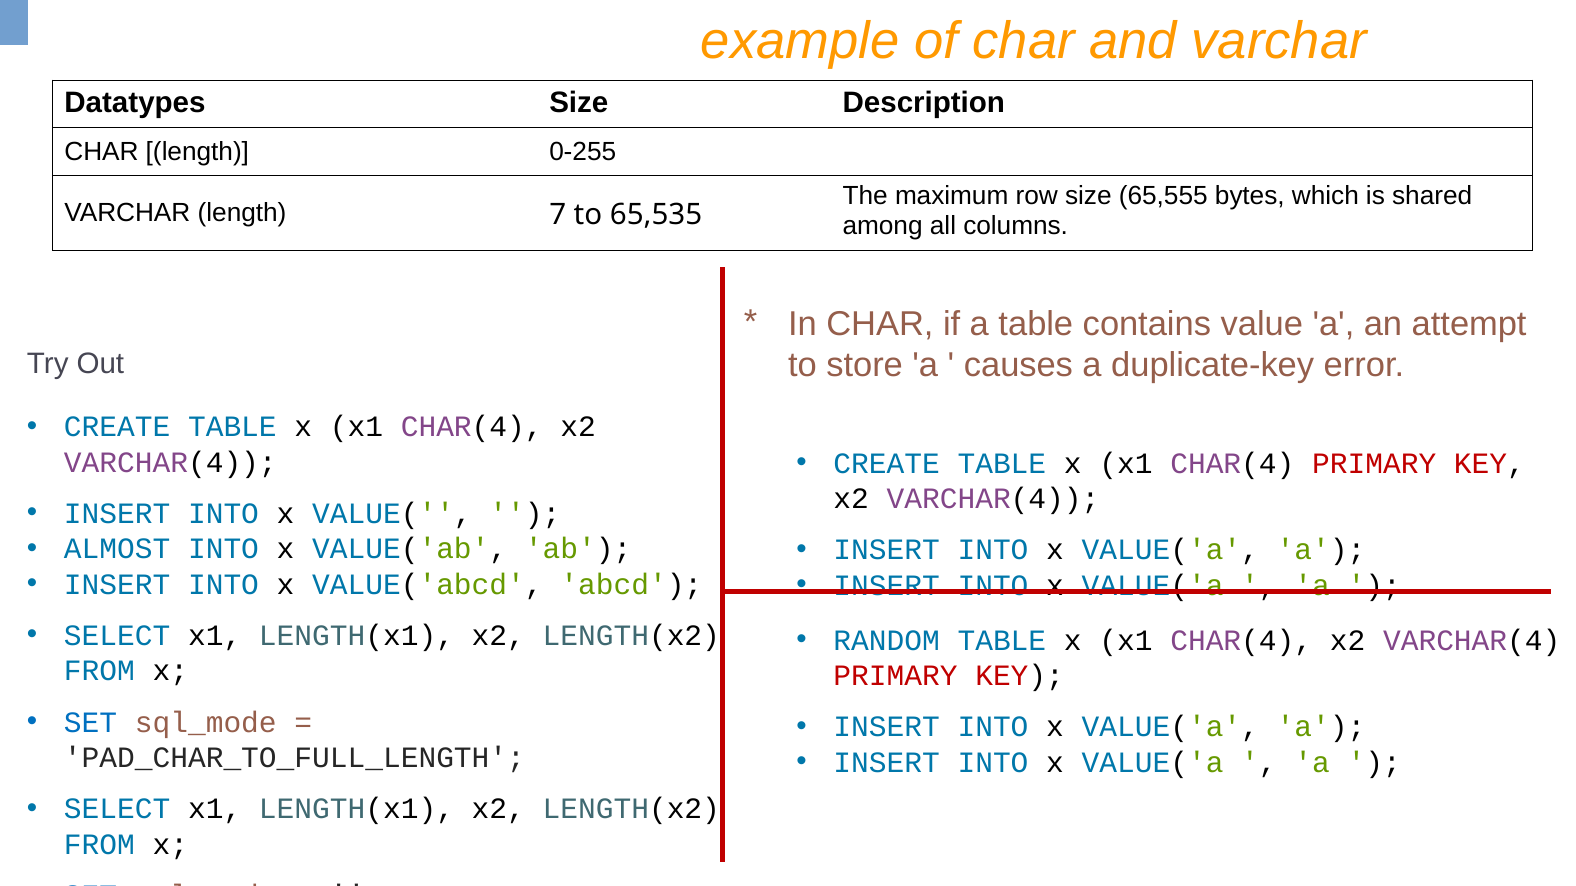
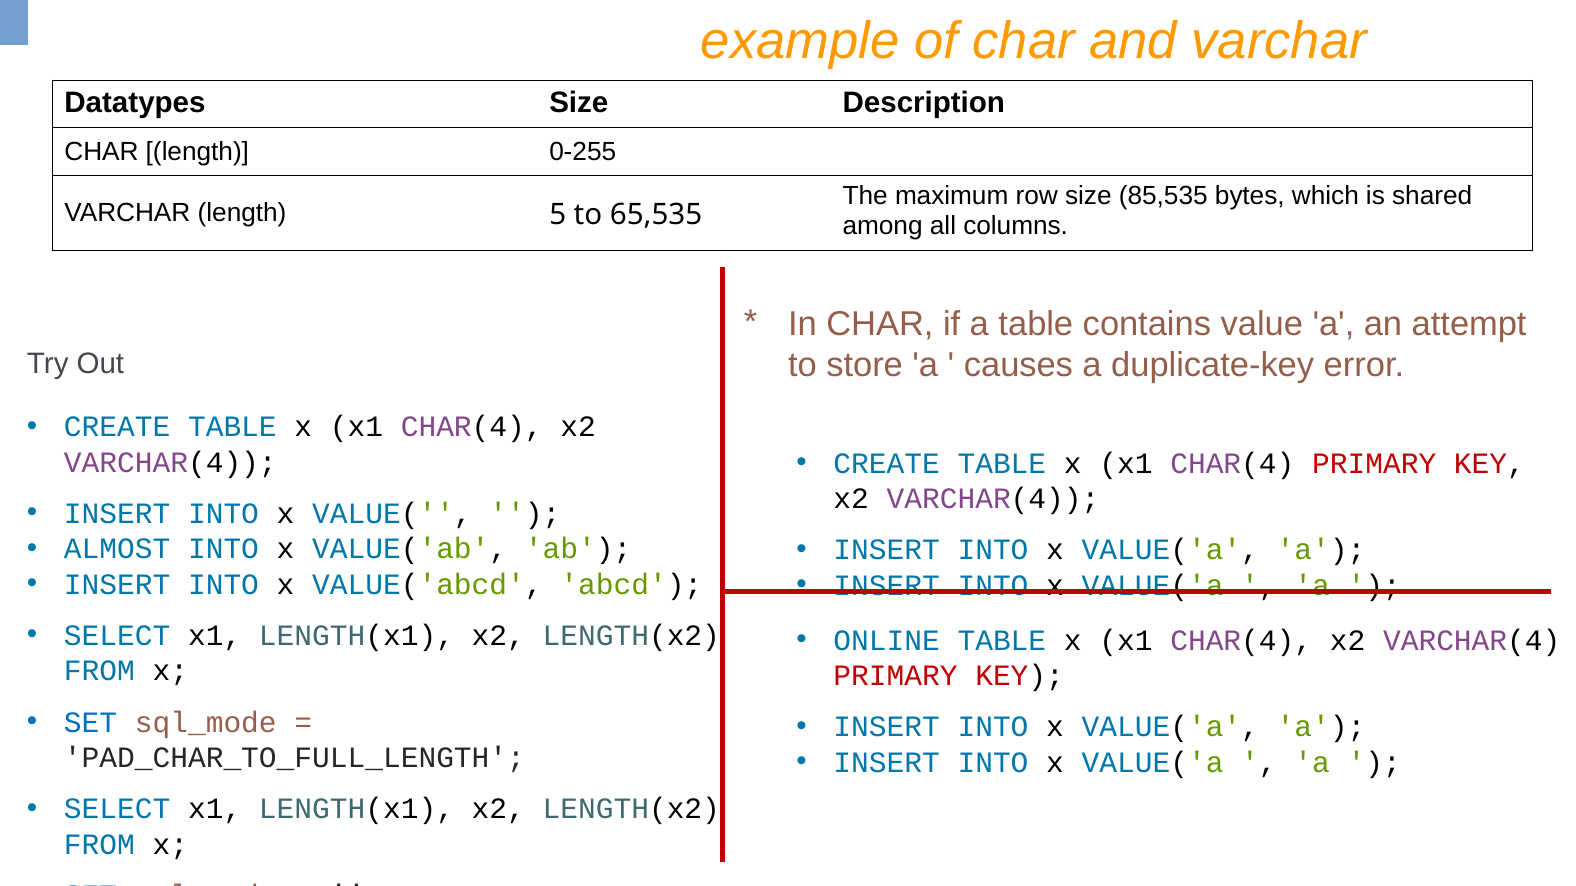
65,555: 65,555 -> 85,535
7: 7 -> 5
RANDOM: RANDOM -> ONLINE
